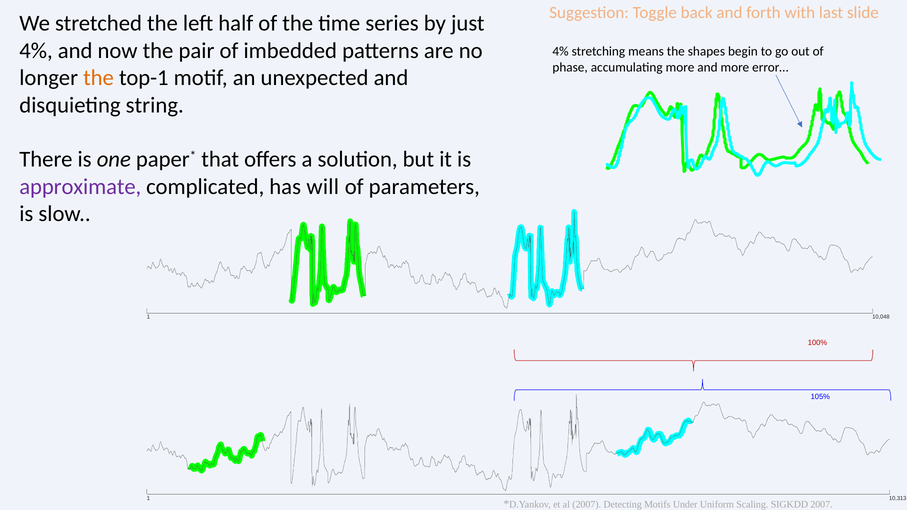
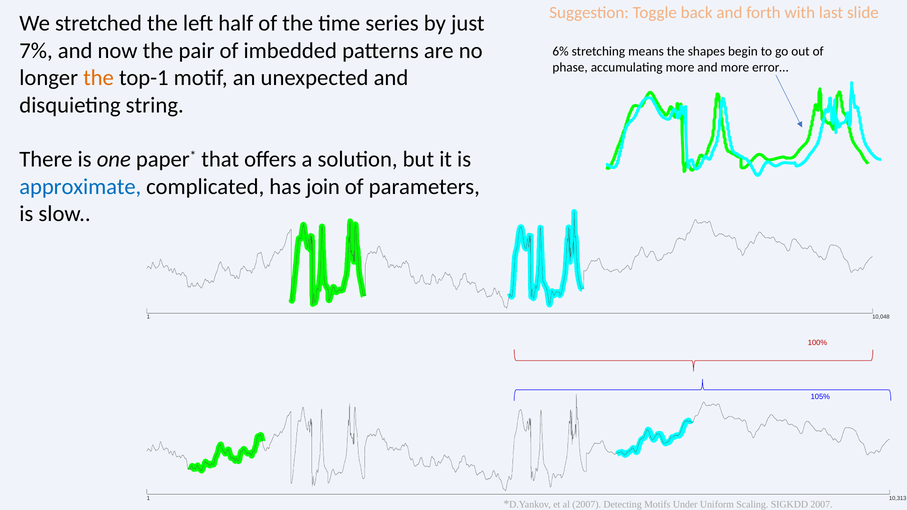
4% at (36, 51): 4% -> 7%
4% at (561, 51): 4% -> 6%
approximate colour: purple -> blue
will: will -> join
